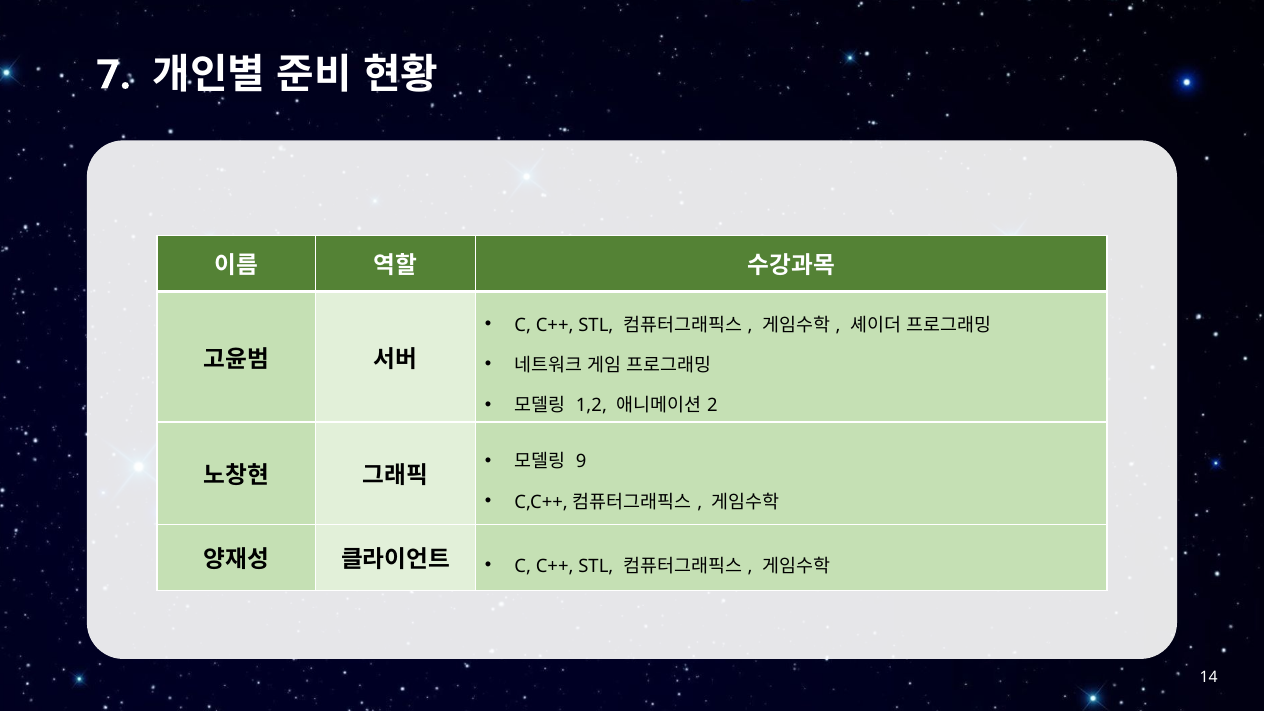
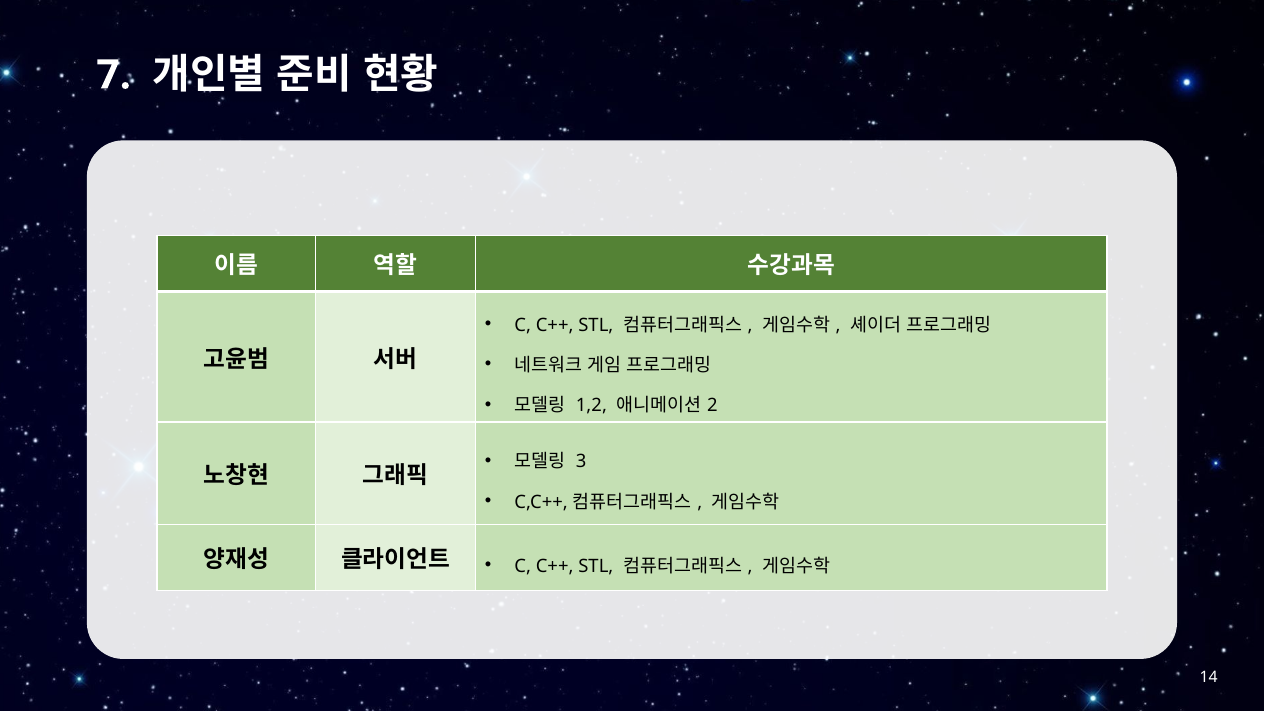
9: 9 -> 3
